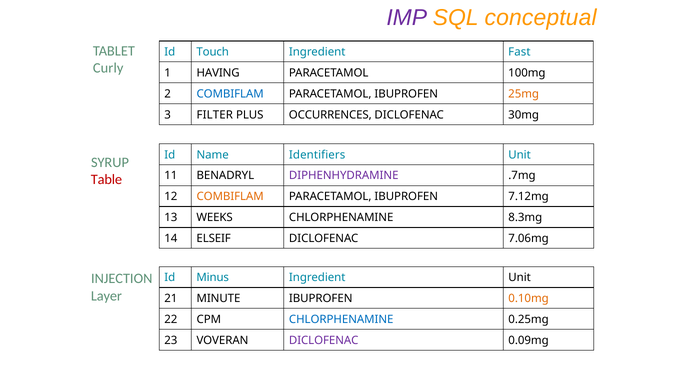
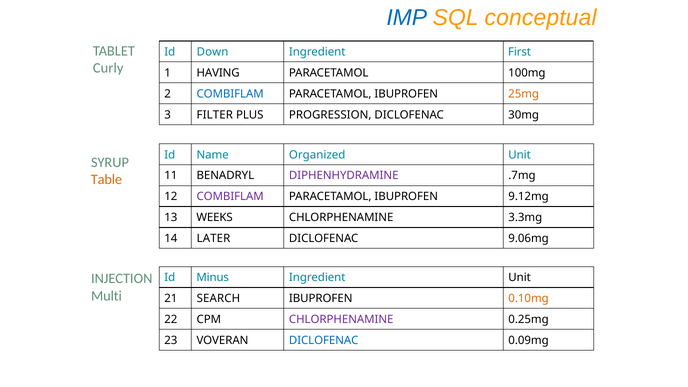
IMP colour: purple -> blue
Touch: Touch -> Down
Fast: Fast -> First
OCCURRENCES: OCCURRENCES -> PROGRESSION
Identifiers: Identifiers -> Organized
Table colour: red -> orange
COMBIFLAM at (230, 197) colour: orange -> purple
7.12mg: 7.12mg -> 9.12mg
8.3mg: 8.3mg -> 3.3mg
ELSEIF: ELSEIF -> LATER
7.06mg: 7.06mg -> 9.06mg
Layer: Layer -> Multi
MINUTE: MINUTE -> SEARCH
CHLORPHENAMINE at (341, 319) colour: blue -> purple
DICLOFENAC at (324, 340) colour: purple -> blue
